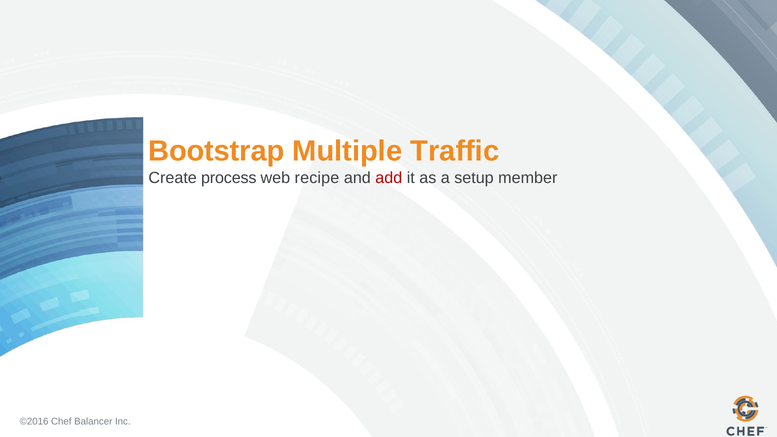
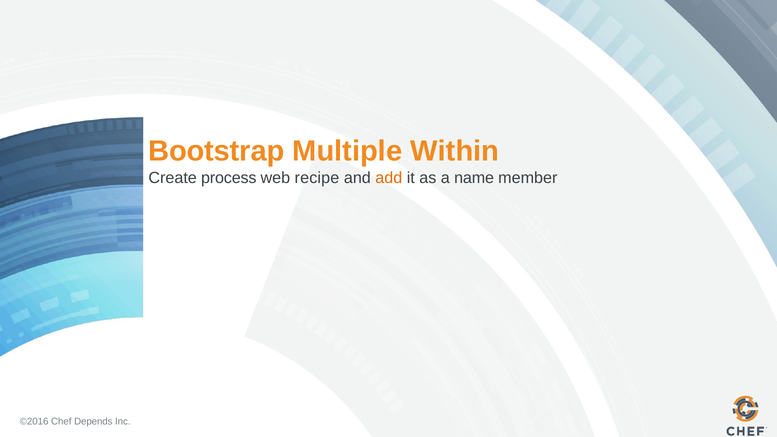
Traffic: Traffic -> Within
add colour: red -> orange
setup: setup -> name
Balancer: Balancer -> Depends
